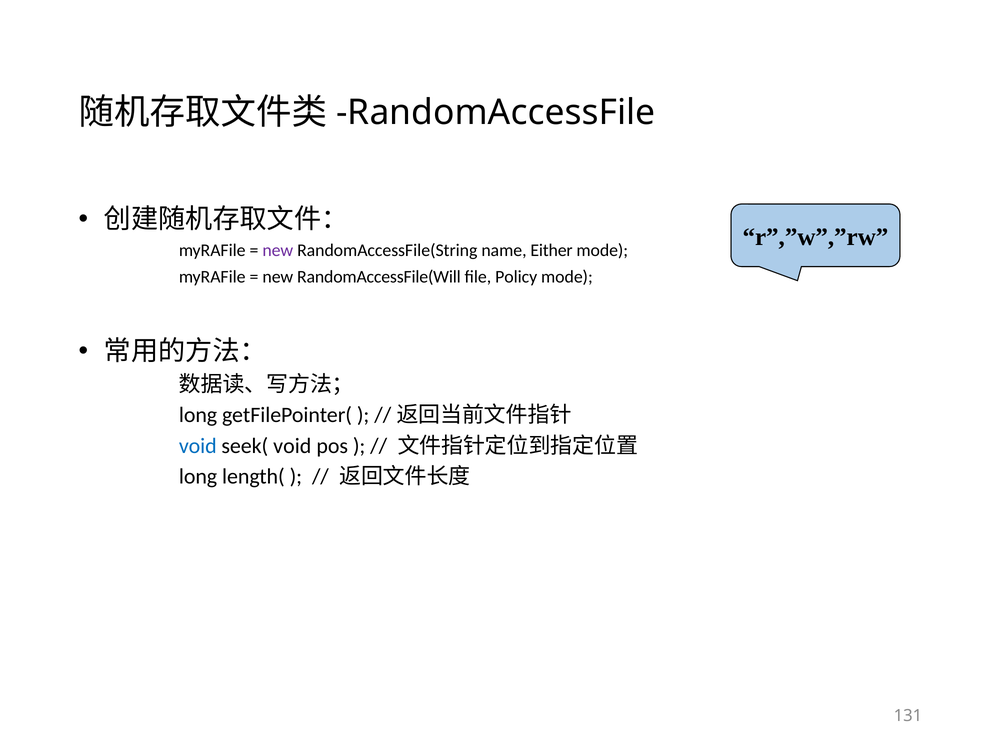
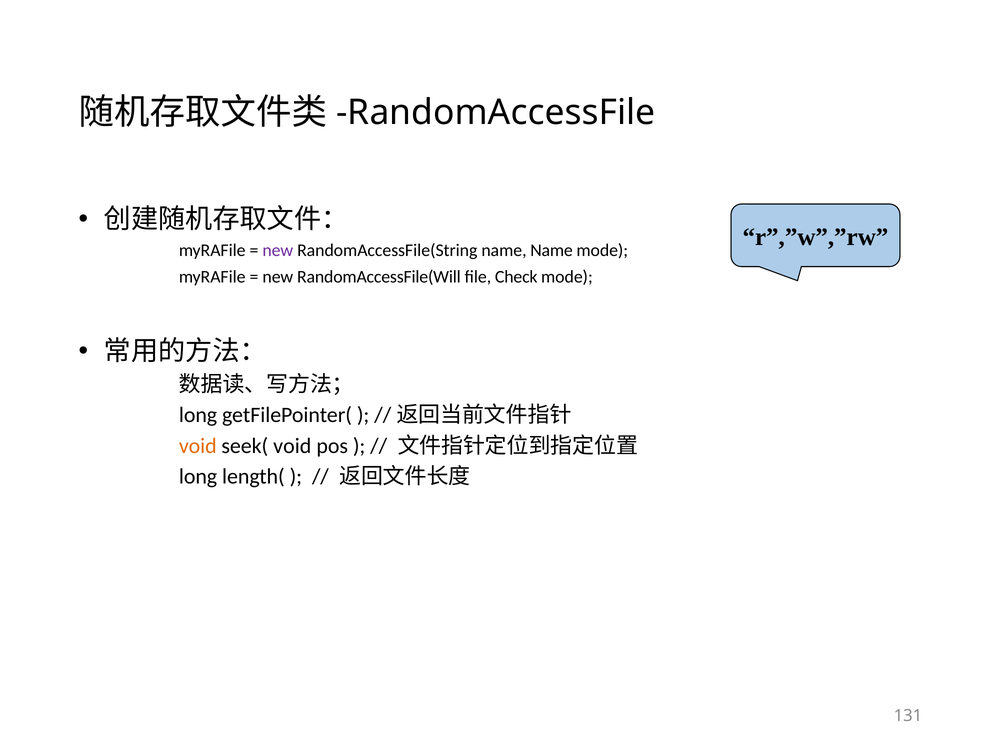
name Either: Either -> Name
Policy: Policy -> Check
void at (198, 446) colour: blue -> orange
